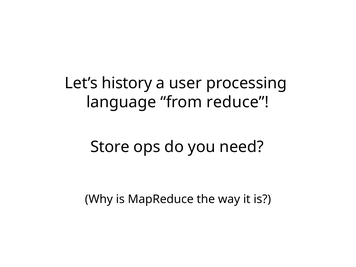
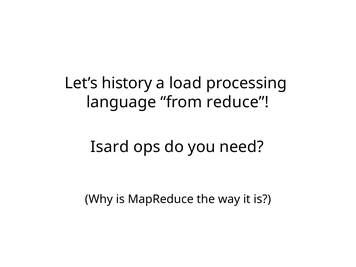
user: user -> load
Store: Store -> Isard
